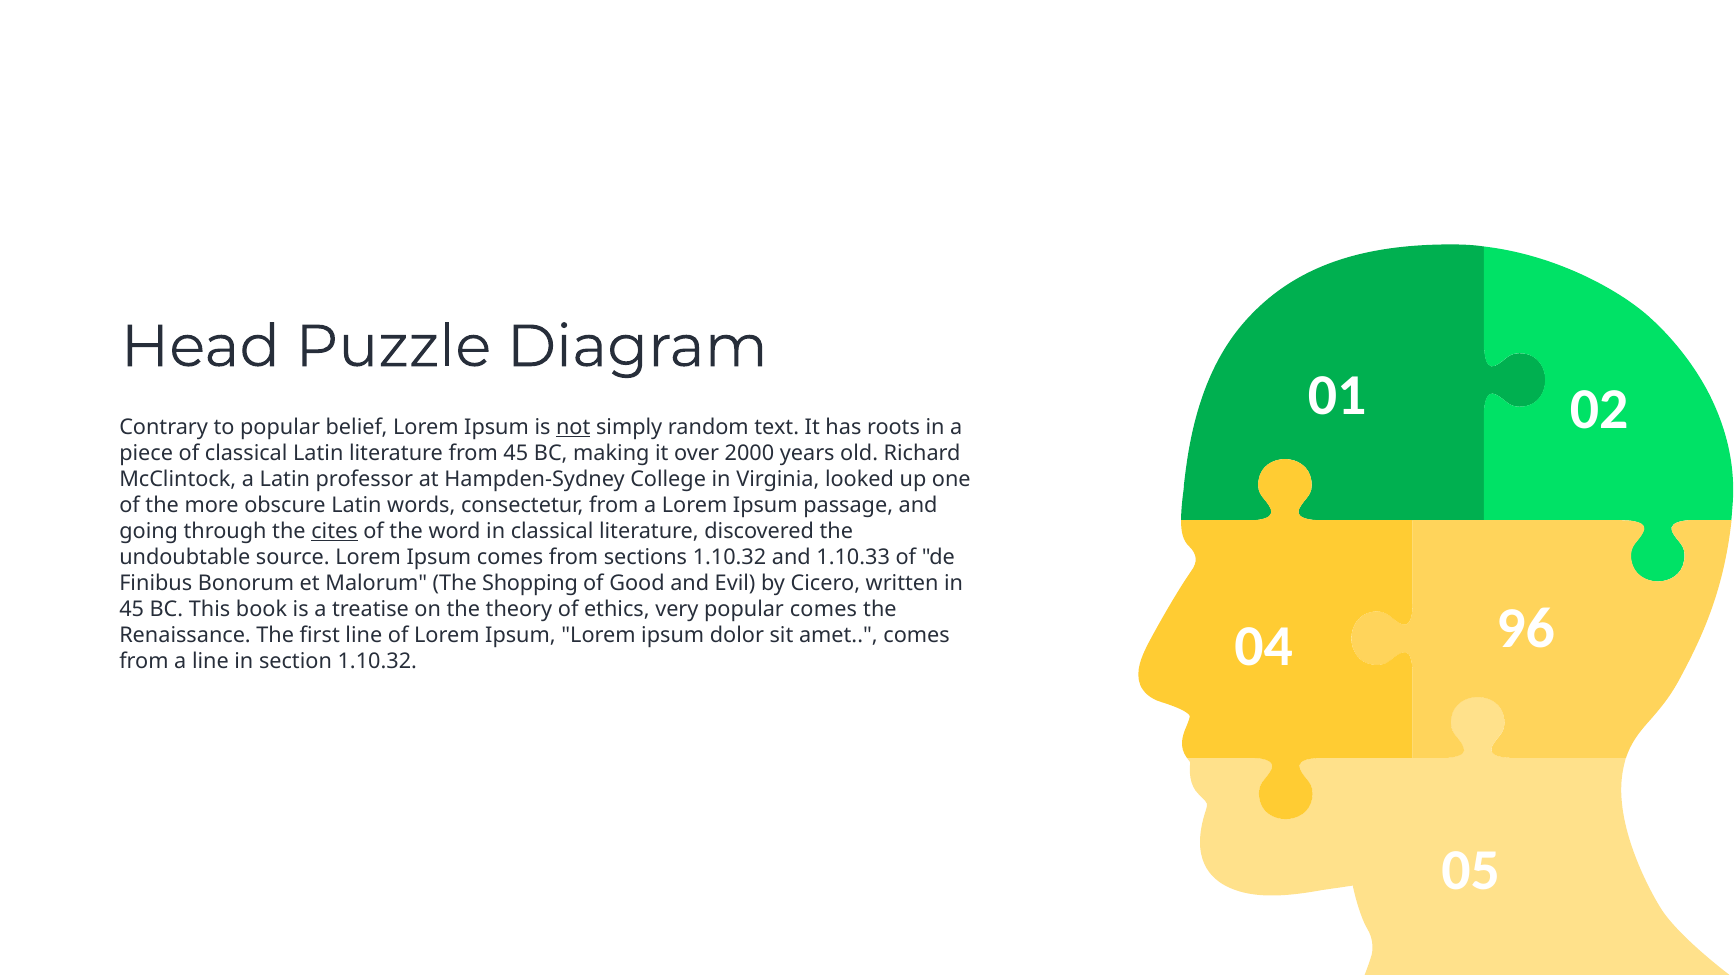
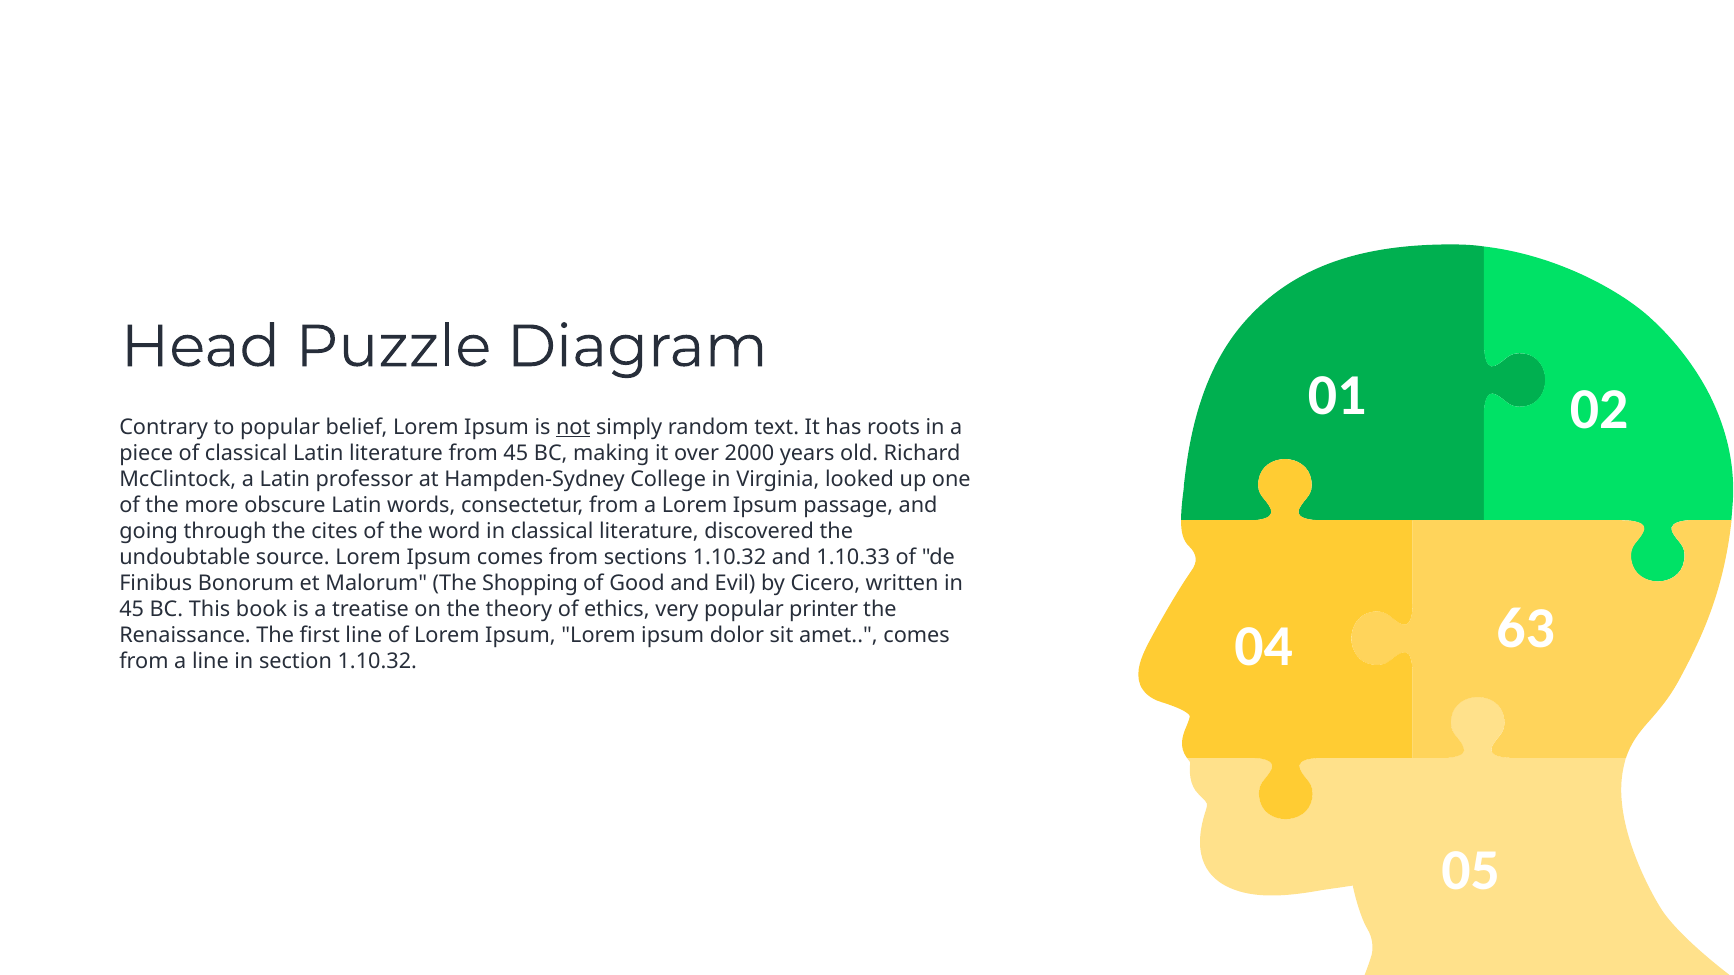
cites underline: present -> none
popular comes: comes -> printer
96: 96 -> 63
